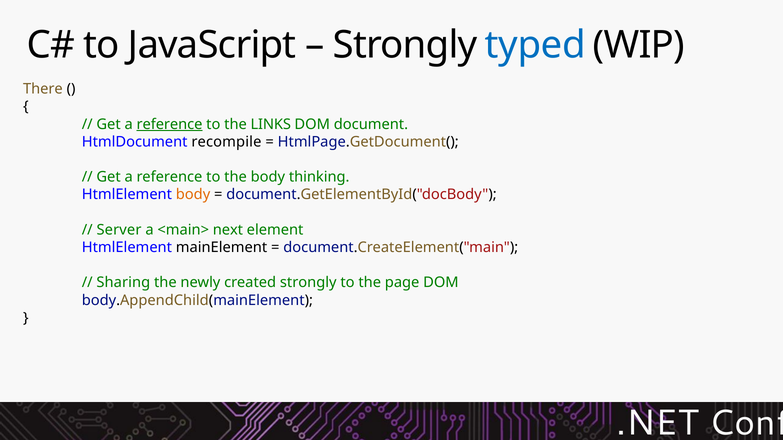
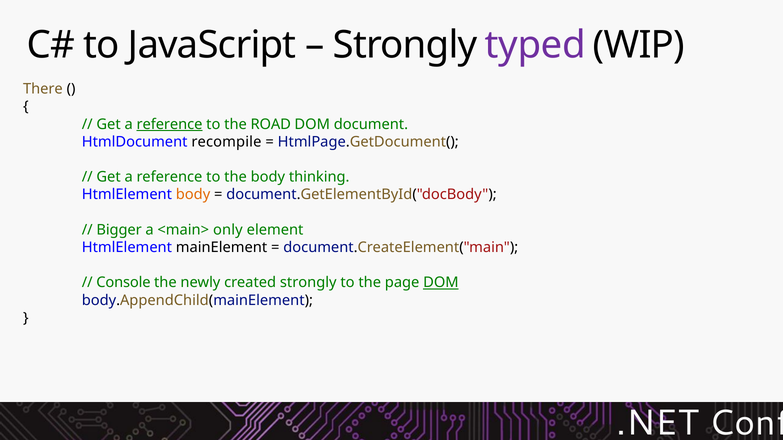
typed colour: blue -> purple
LINKS: LINKS -> ROAD
Server: Server -> Bigger
next: next -> only
Sharing: Sharing -> Console
DOM at (441, 283) underline: none -> present
